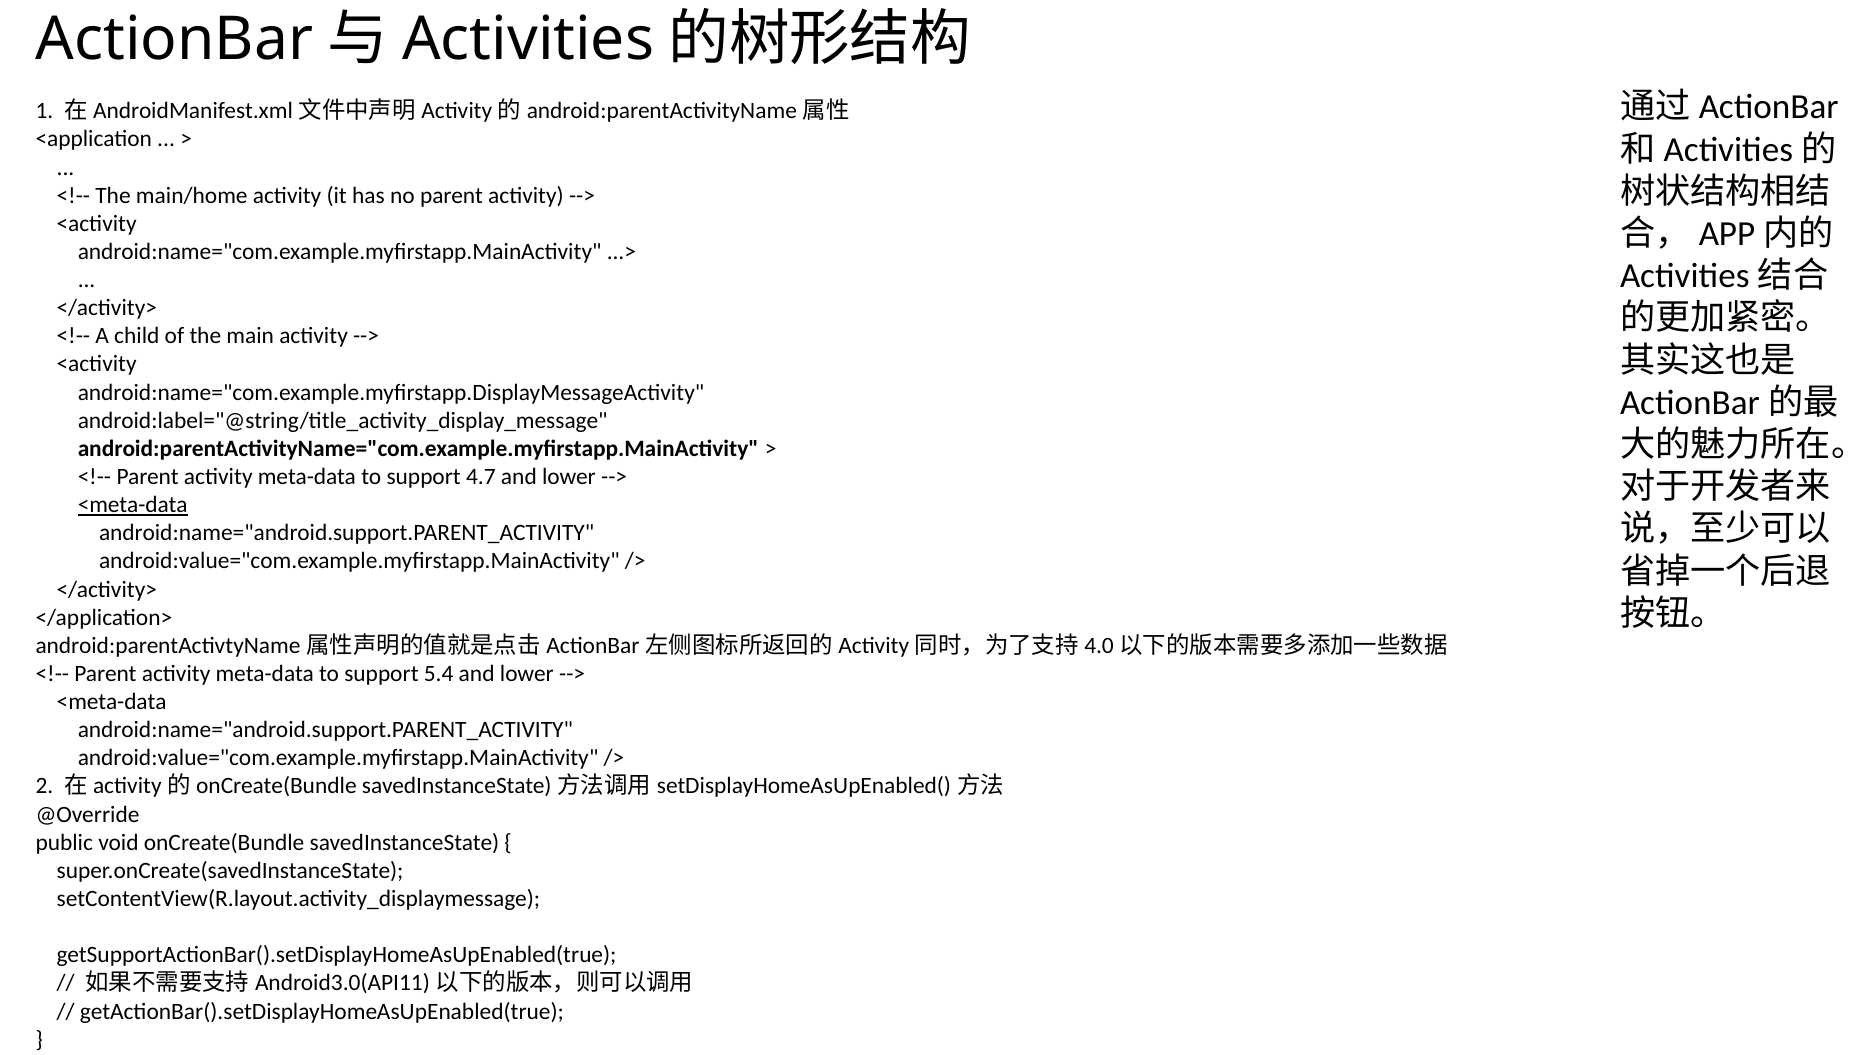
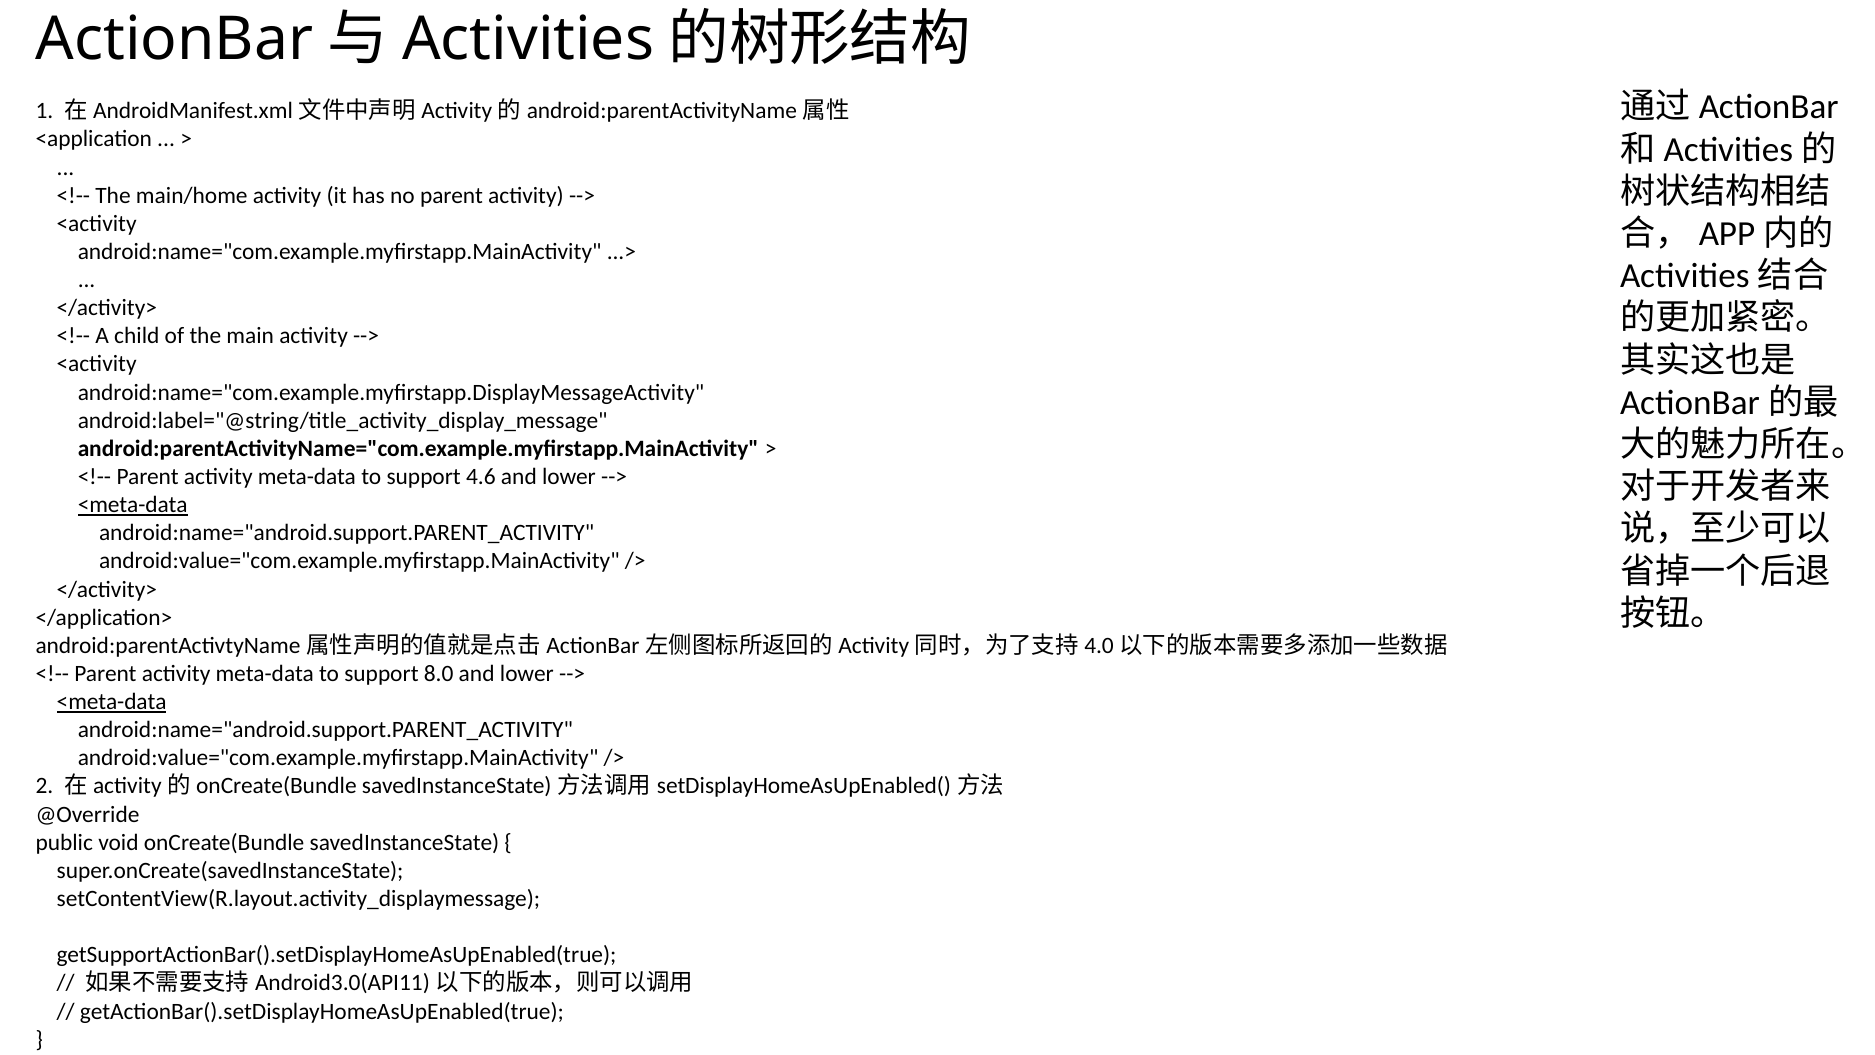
4.7: 4.7 -> 4.6
5.4: 5.4 -> 8.0
<meta-data at (112, 702) underline: none -> present
